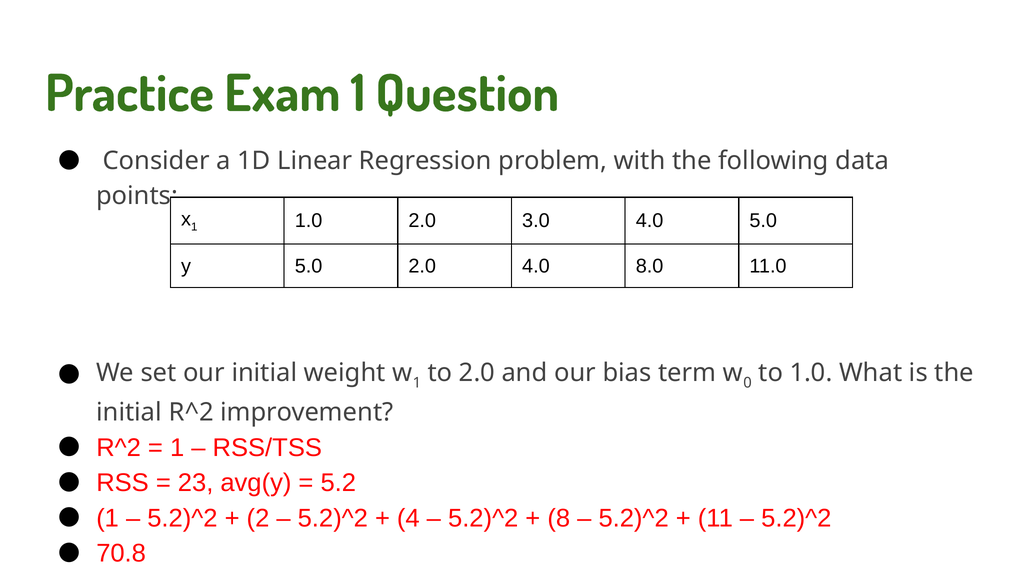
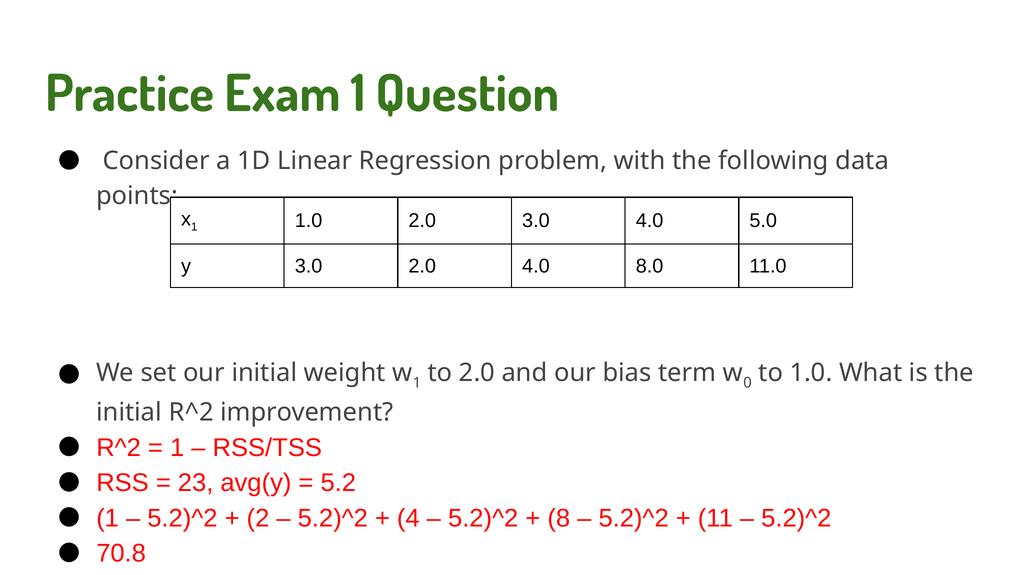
y 5.0: 5.0 -> 3.0
